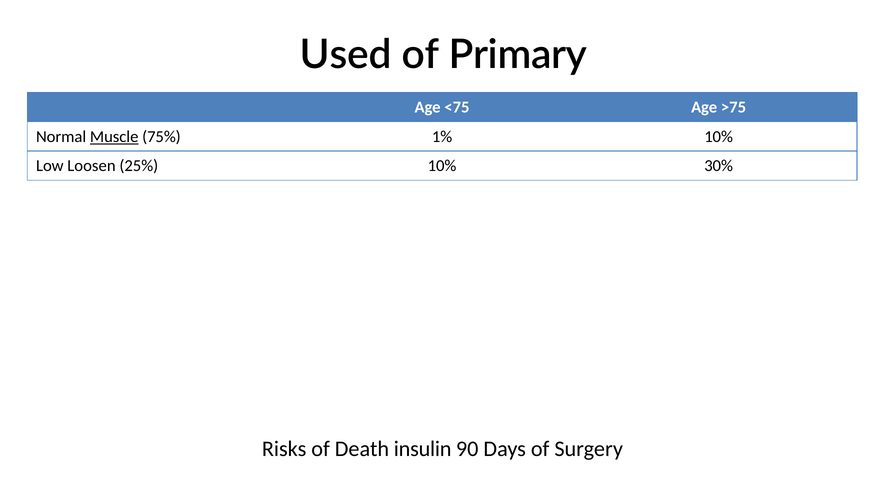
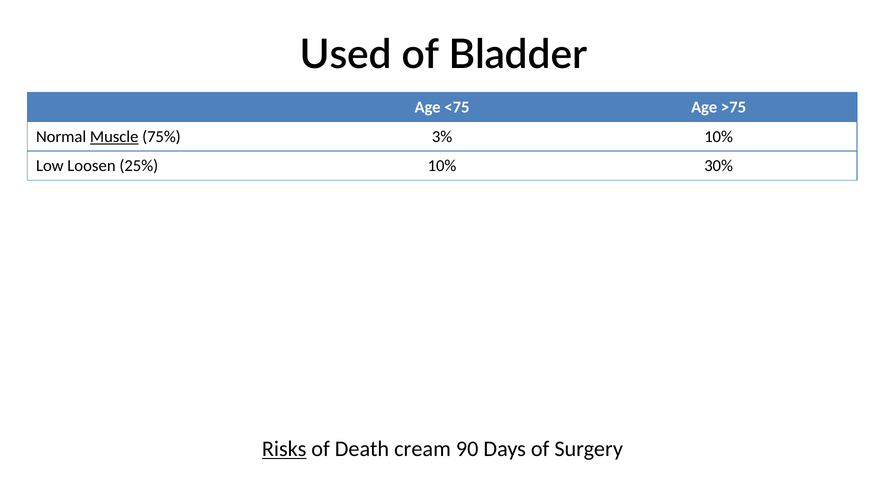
Primary: Primary -> Bladder
1%: 1% -> 3%
Risks underline: none -> present
insulin: insulin -> cream
